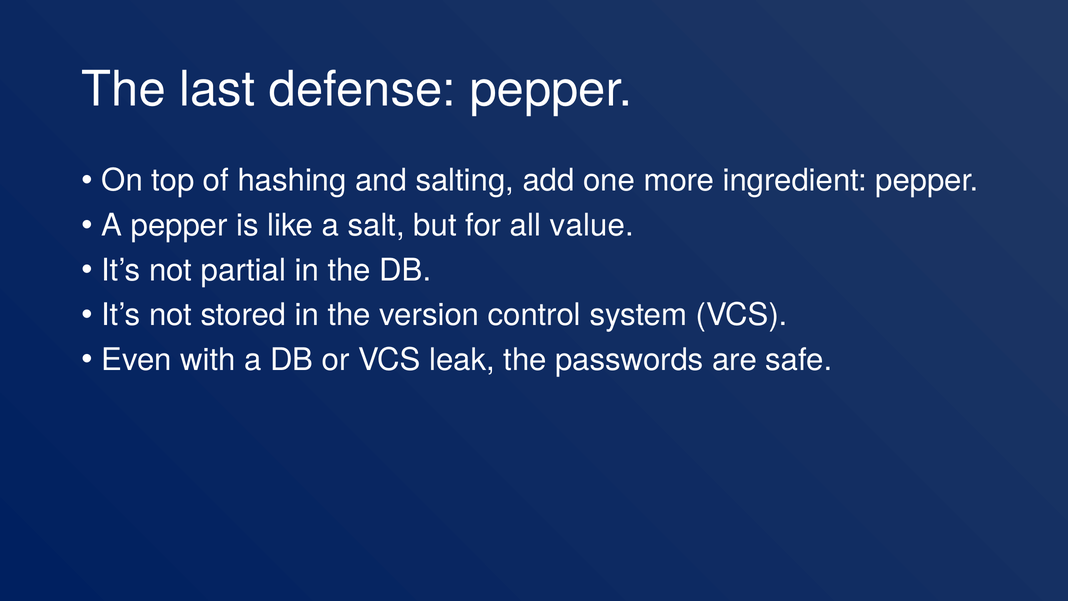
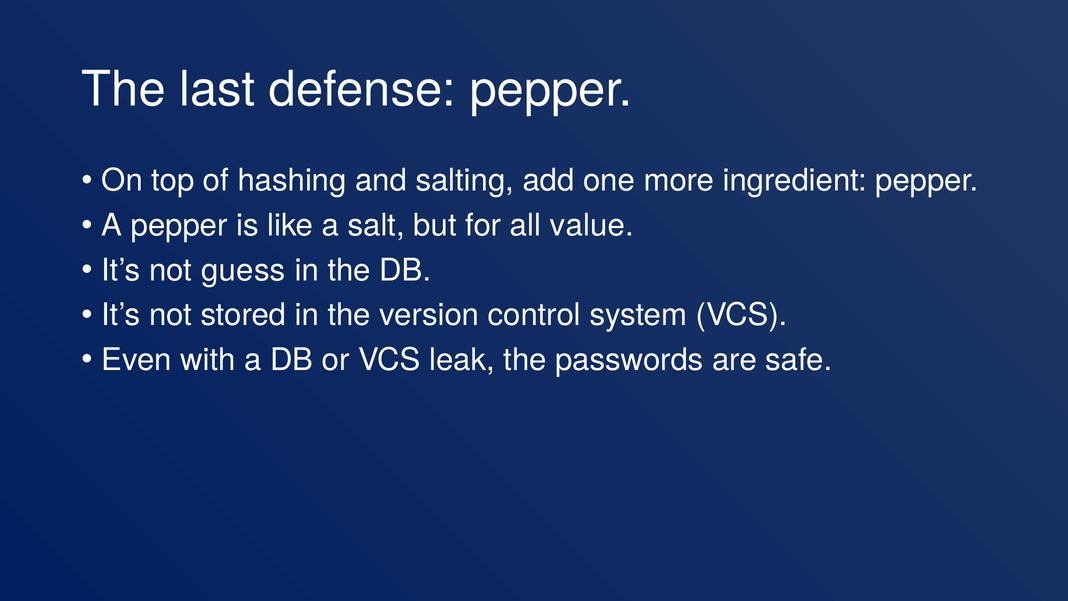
partial: partial -> guess
